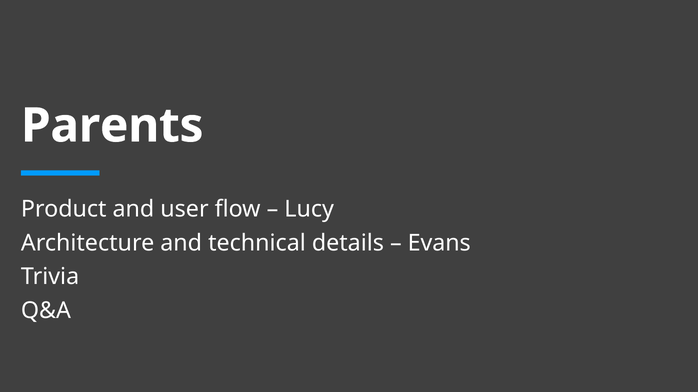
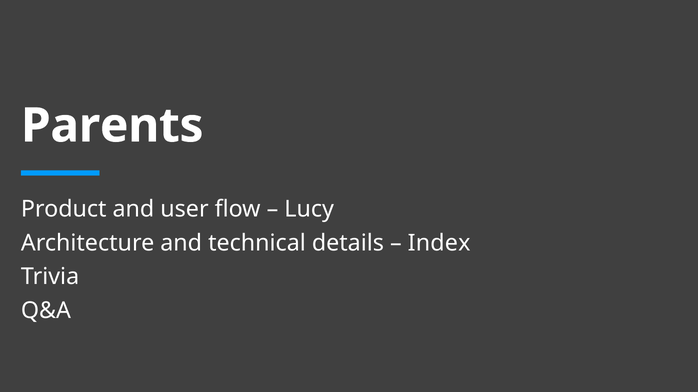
Evans: Evans -> Index
